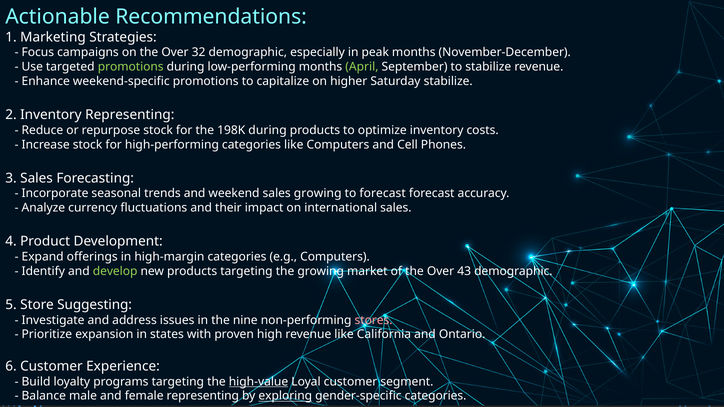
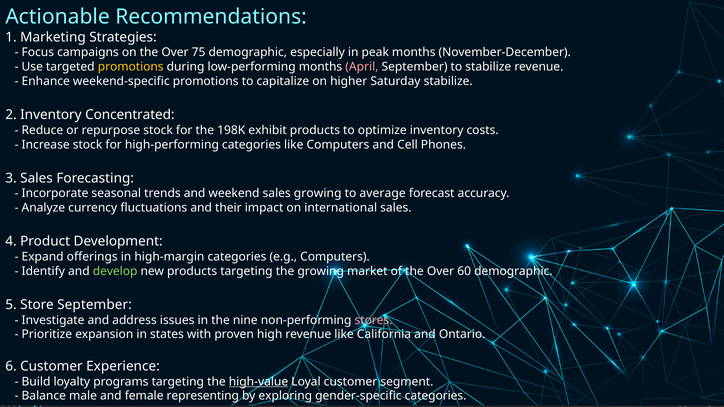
32: 32 -> 75
promotions at (131, 67) colour: light green -> yellow
April colour: light green -> pink
Inventory Representing: Representing -> Concentrated
198K during: during -> exhibit
to forecast: forecast -> average
43: 43 -> 60
Store Suggesting: Suggesting -> September
exploring underline: present -> none
